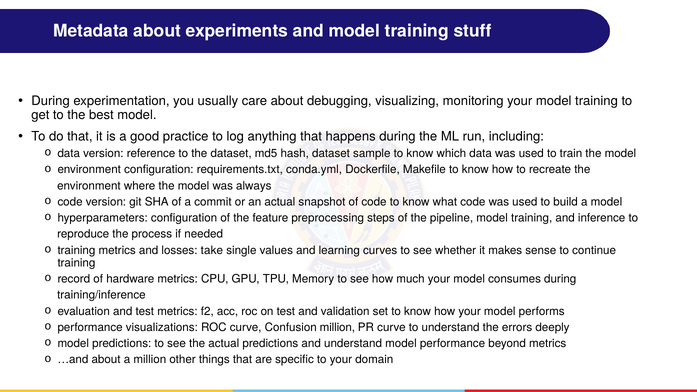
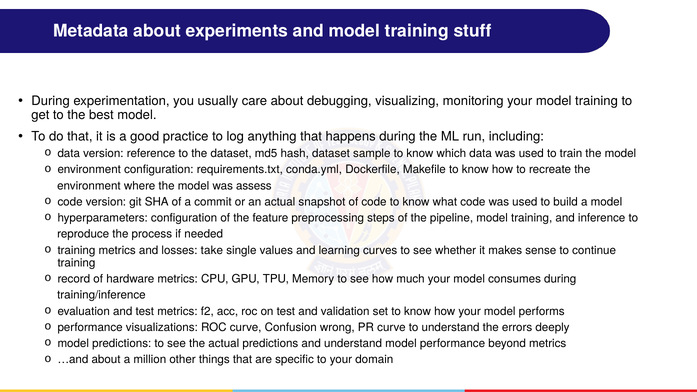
always: always -> assess
Confusion million: million -> wrong
